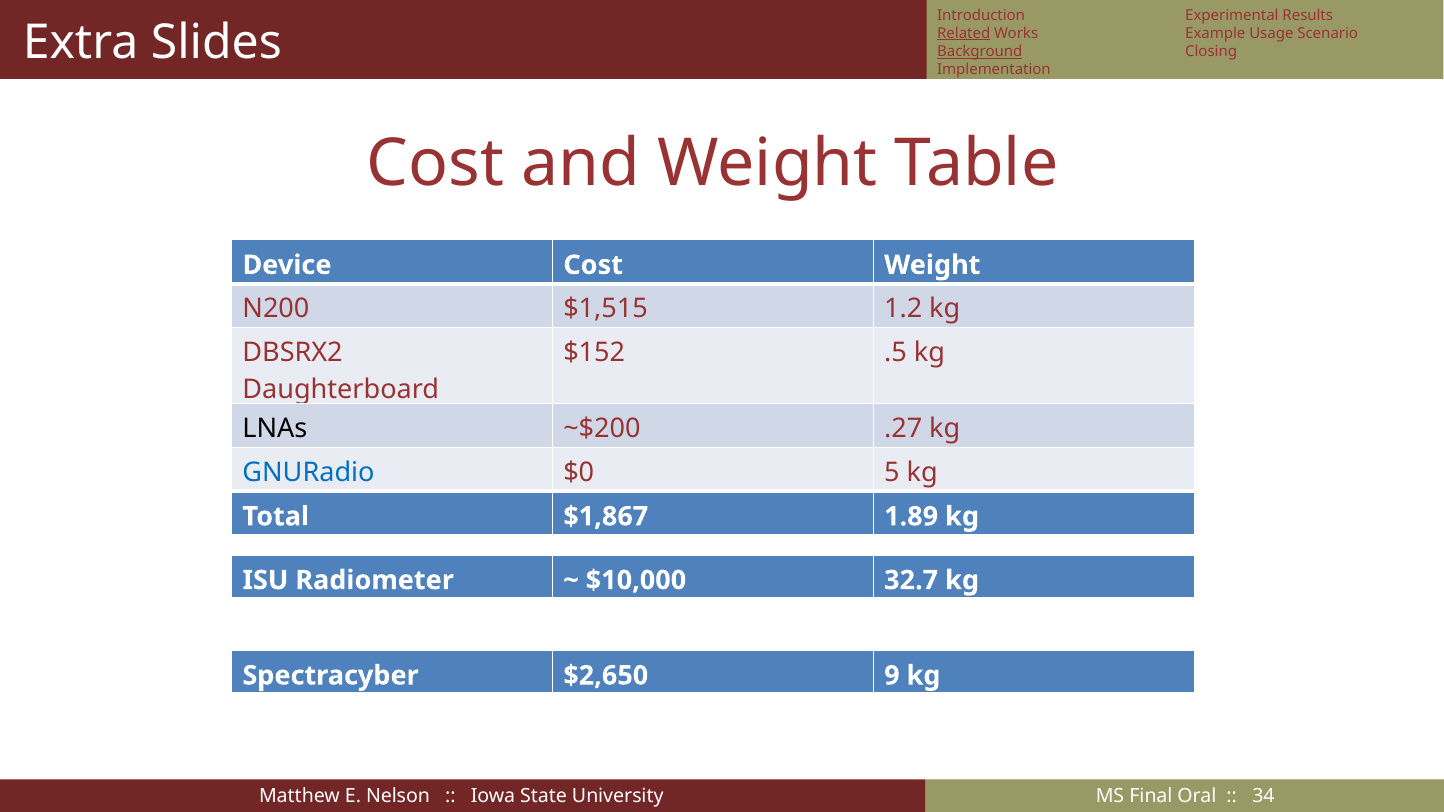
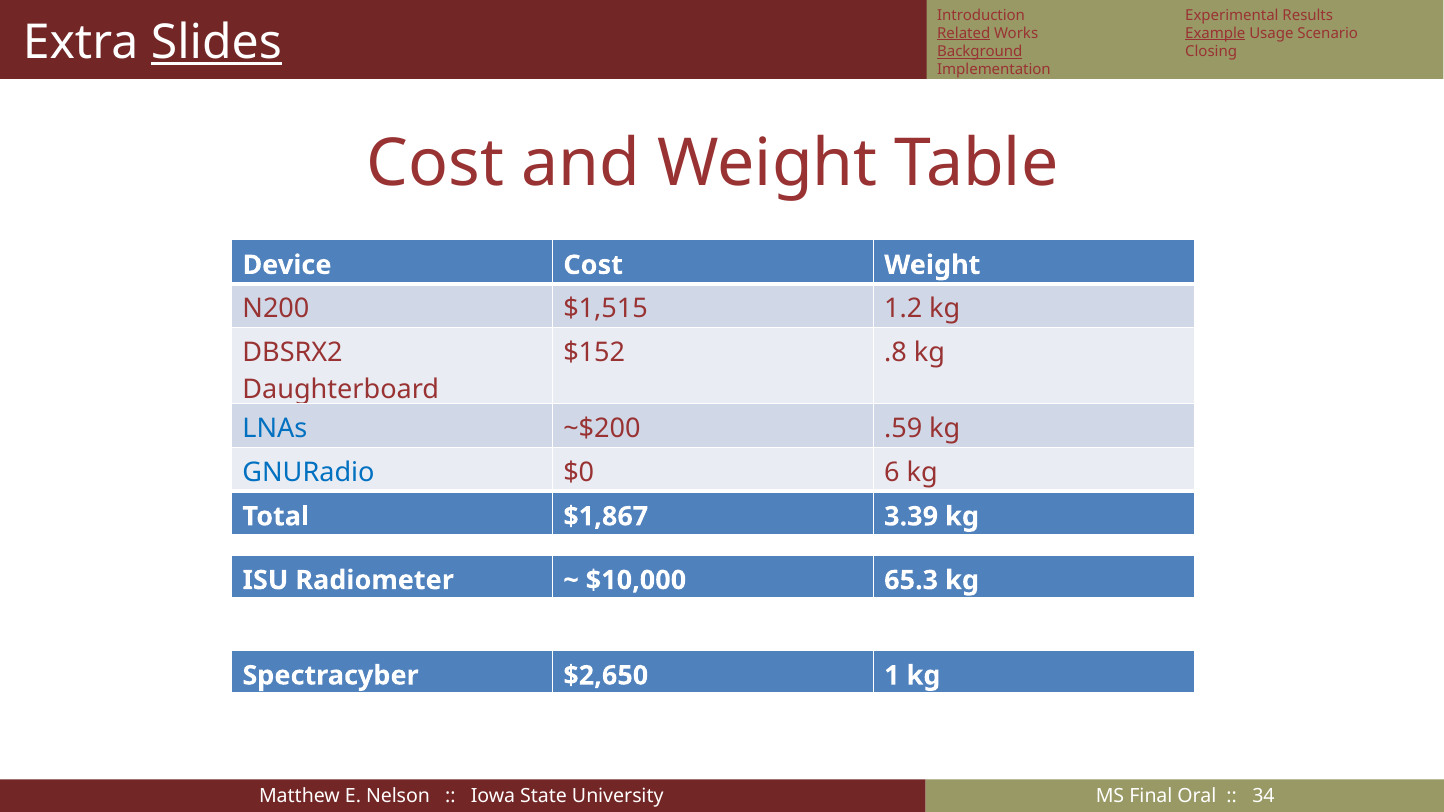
Example underline: none -> present
Slides underline: none -> present
.5: .5 -> .8
LNAs colour: black -> blue
.27: .27 -> .59
5: 5 -> 6
1.89: 1.89 -> 3.39
32.7: 32.7 -> 65.3
9: 9 -> 1
